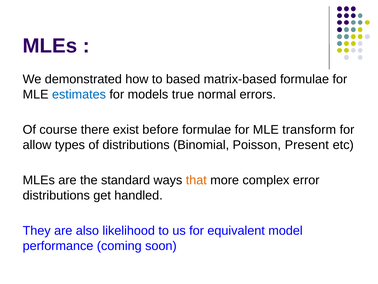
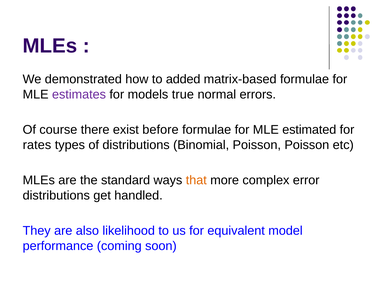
based: based -> added
estimates colour: blue -> purple
transform: transform -> estimated
allow: allow -> rates
Poisson Present: Present -> Poisson
